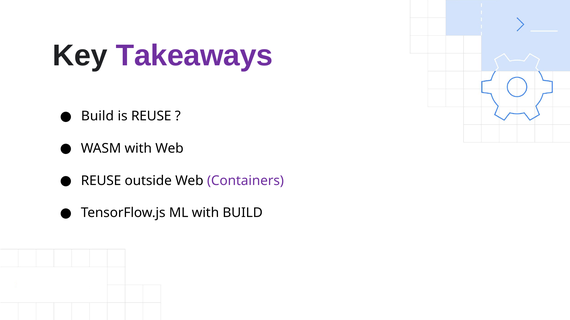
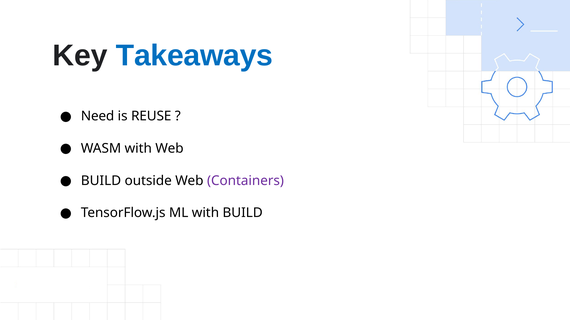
Takeaways colour: purple -> blue
Build at (97, 116): Build -> Need
REUSE at (101, 181): REUSE -> BUILD
